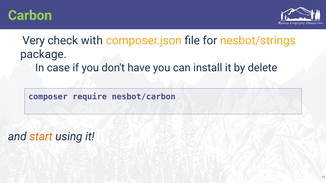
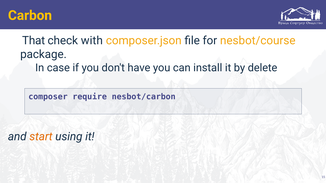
Carbon colour: light green -> yellow
Very: Very -> That
nesbot/strings: nesbot/strings -> nesbot/course
